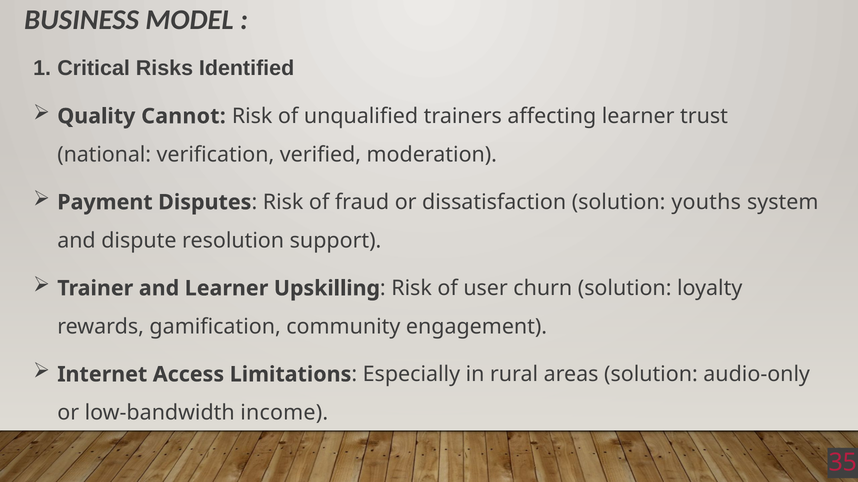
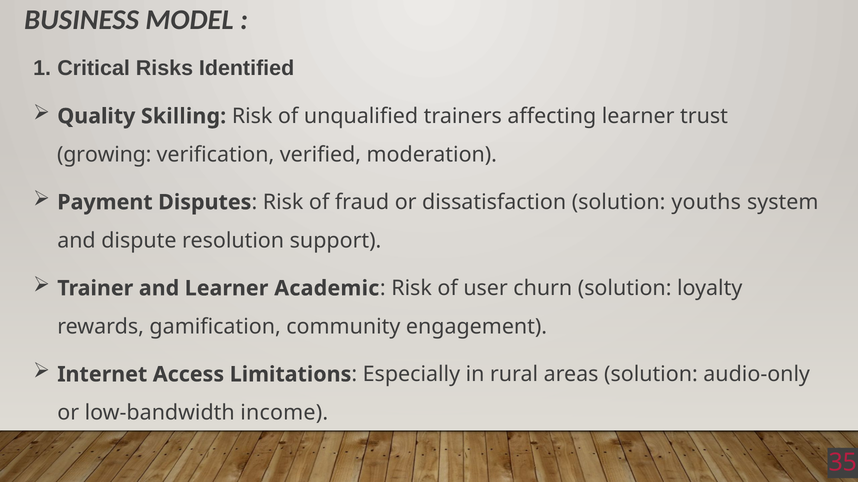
Cannot: Cannot -> Skilling
national: national -> growing
Upskilling: Upskilling -> Academic
